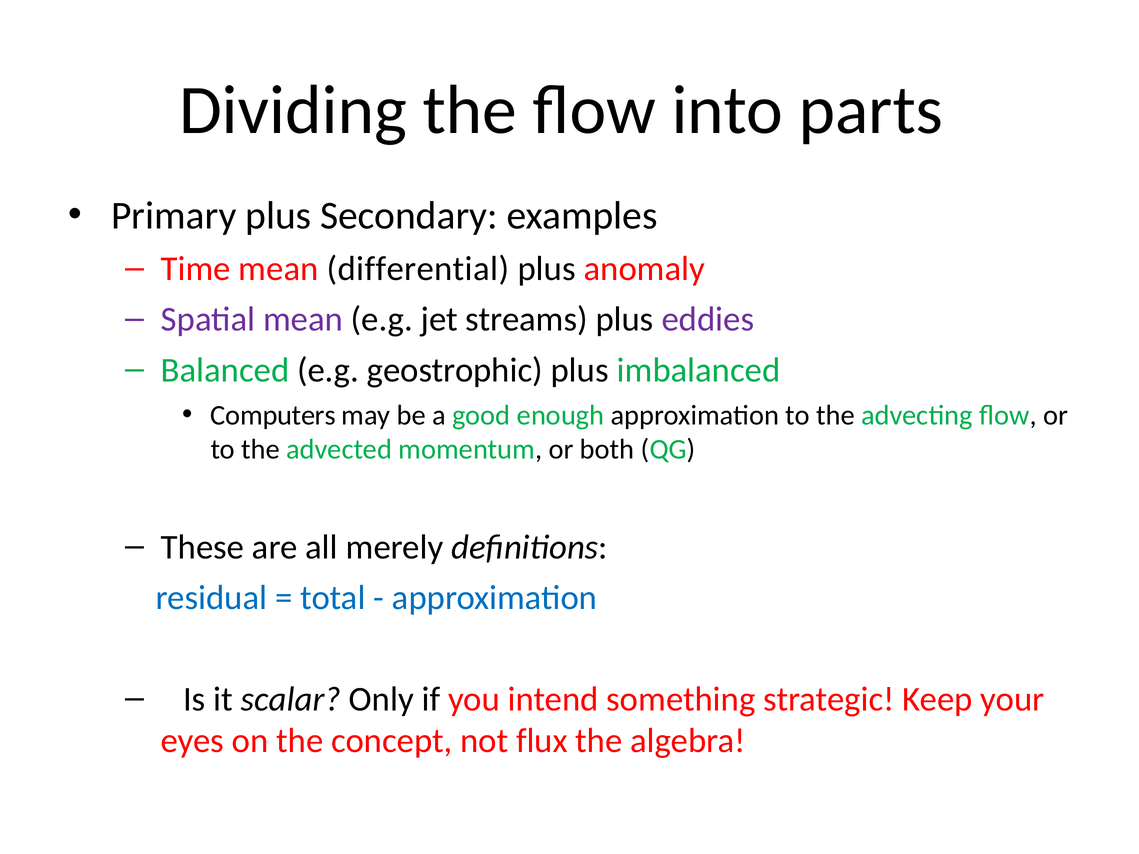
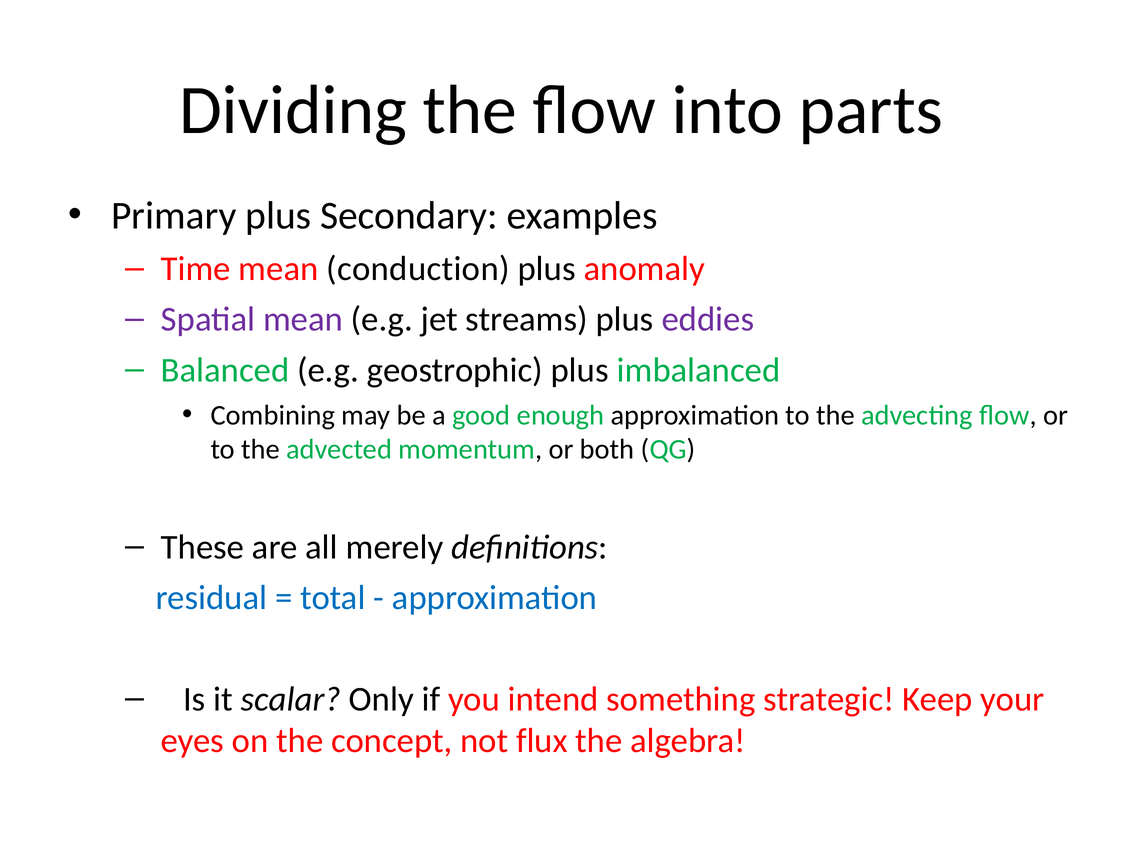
differential: differential -> conduction
Computers: Computers -> Combining
